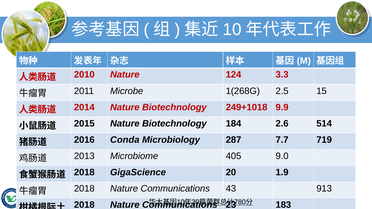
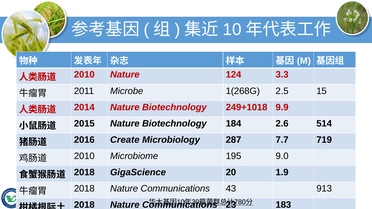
Conda: Conda -> Create
2013 at (84, 156): 2013 -> 2010
405: 405 -> 195
